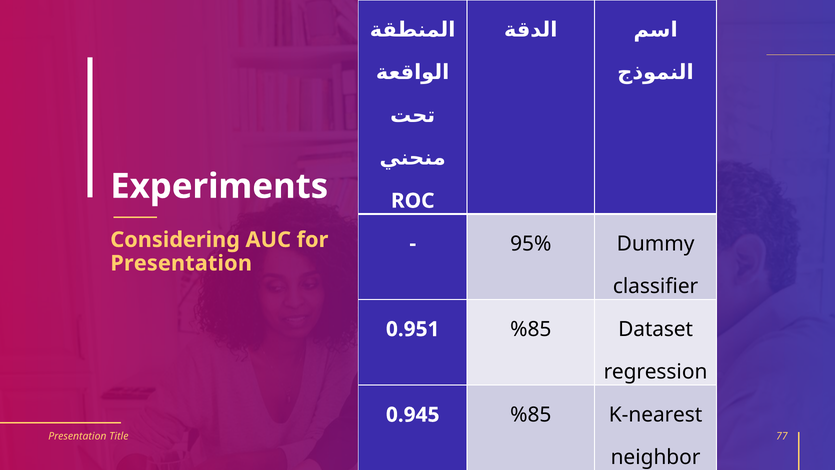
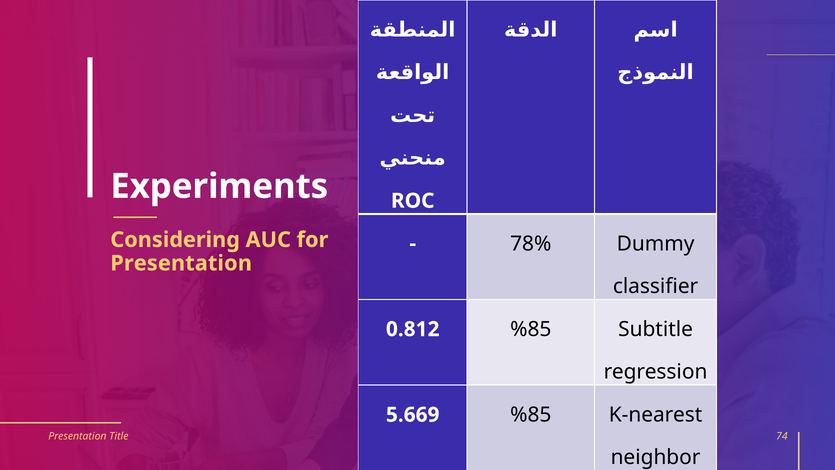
95%: 95% -> 78%
0.951: 0.951 -> 0.812
Dataset: Dataset -> Subtitle
0.945: 0.945 -> 5.669
77: 77 -> 74
